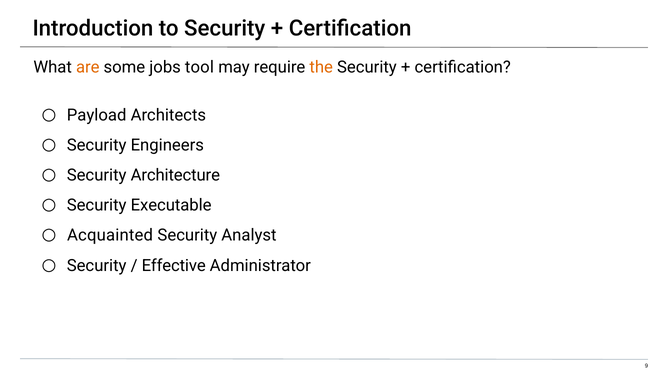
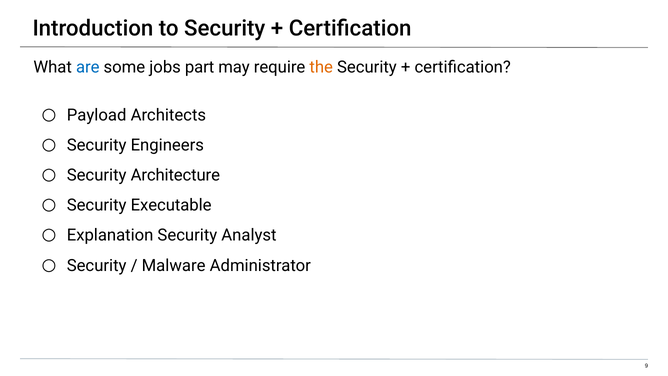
are colour: orange -> blue
tool: tool -> part
Acquainted: Acquainted -> Explanation
Effective: Effective -> Malware
